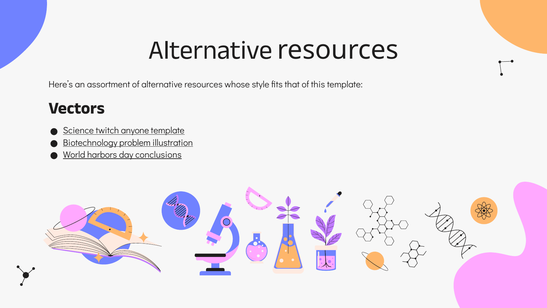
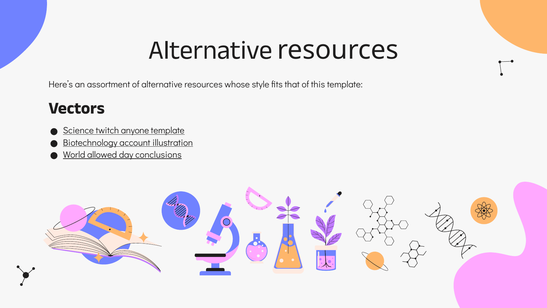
problem: problem -> account
harbors: harbors -> allowed
